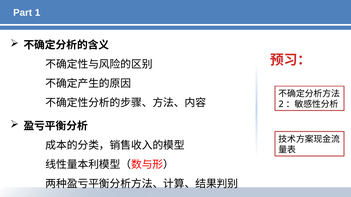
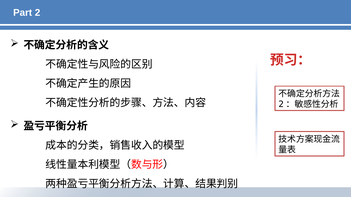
1: 1 -> 2
